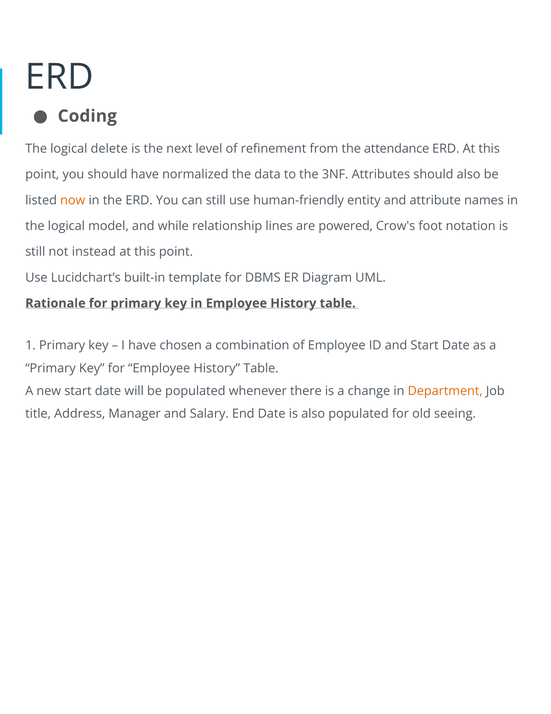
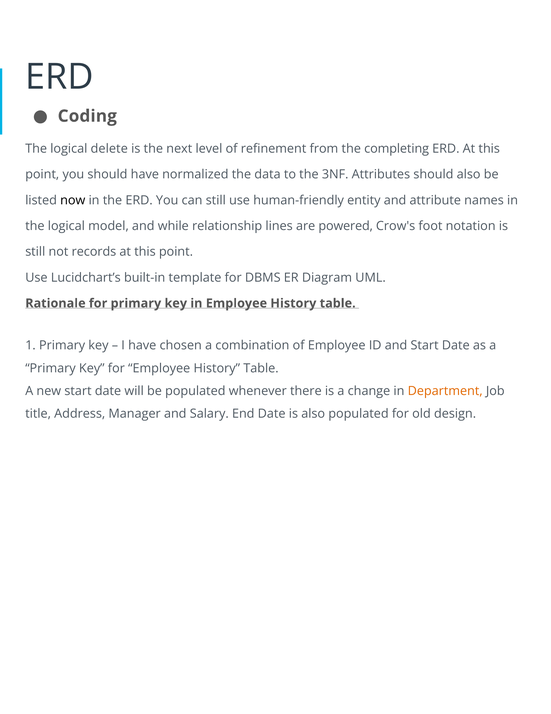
attendance: attendance -> completing
now colour: orange -> black
instead: instead -> records
seeing: seeing -> design
